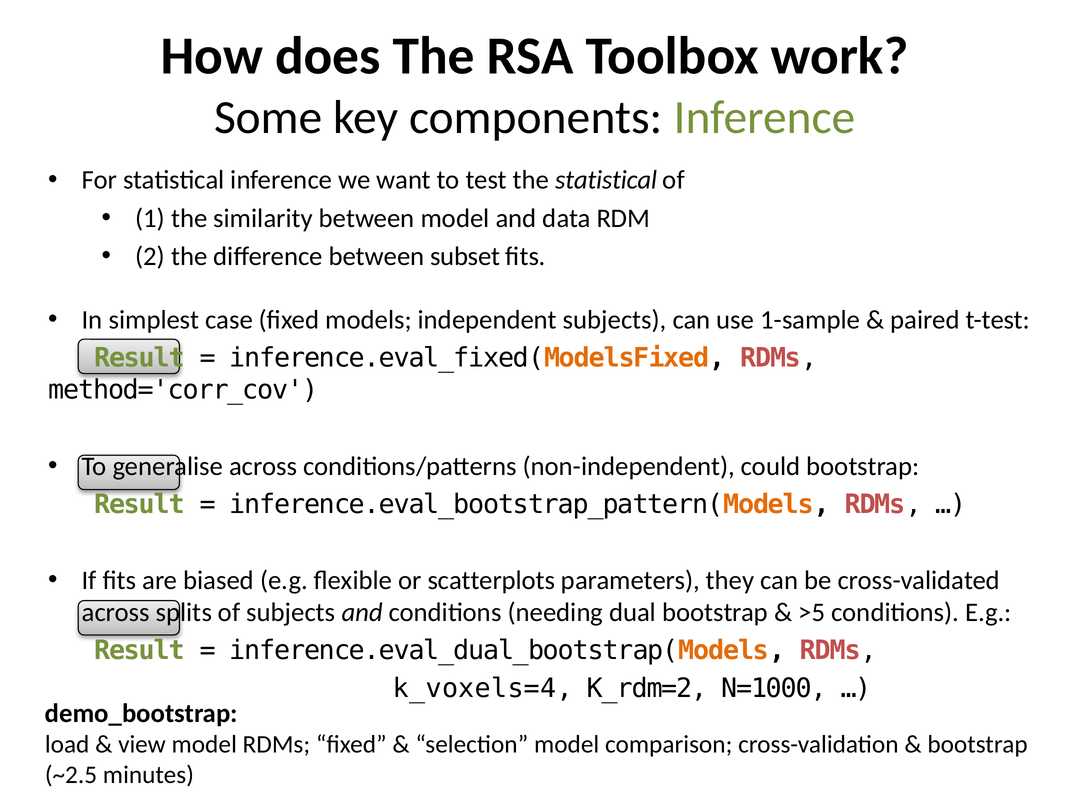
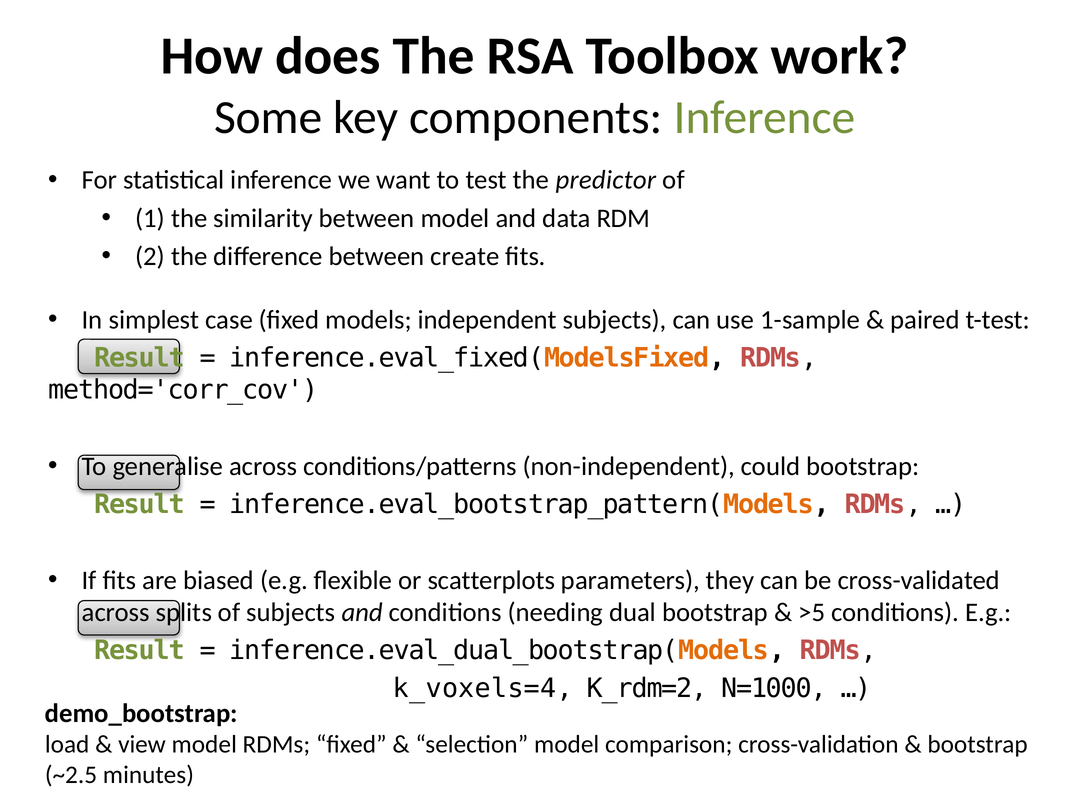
the statistical: statistical -> predictor
subset: subset -> create
